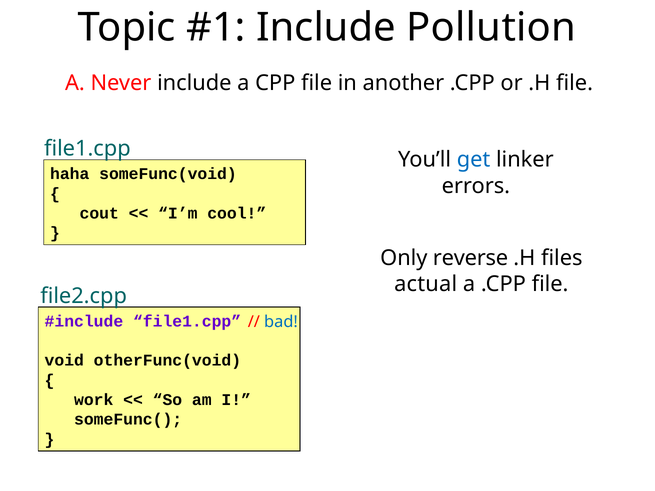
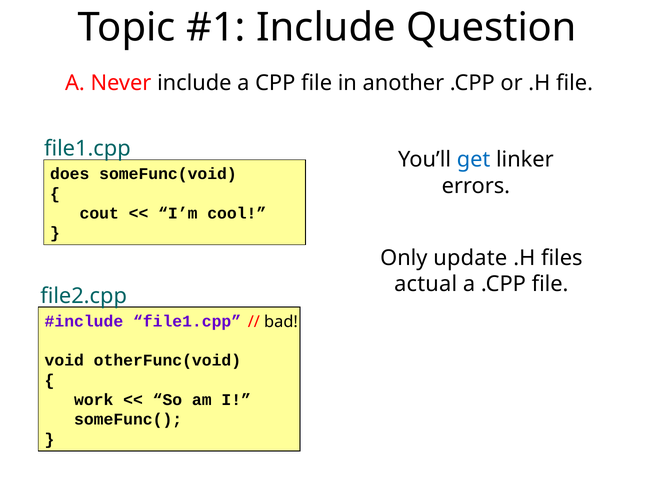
Pollution: Pollution -> Question
haha: haha -> does
reverse: reverse -> update
bad colour: blue -> black
